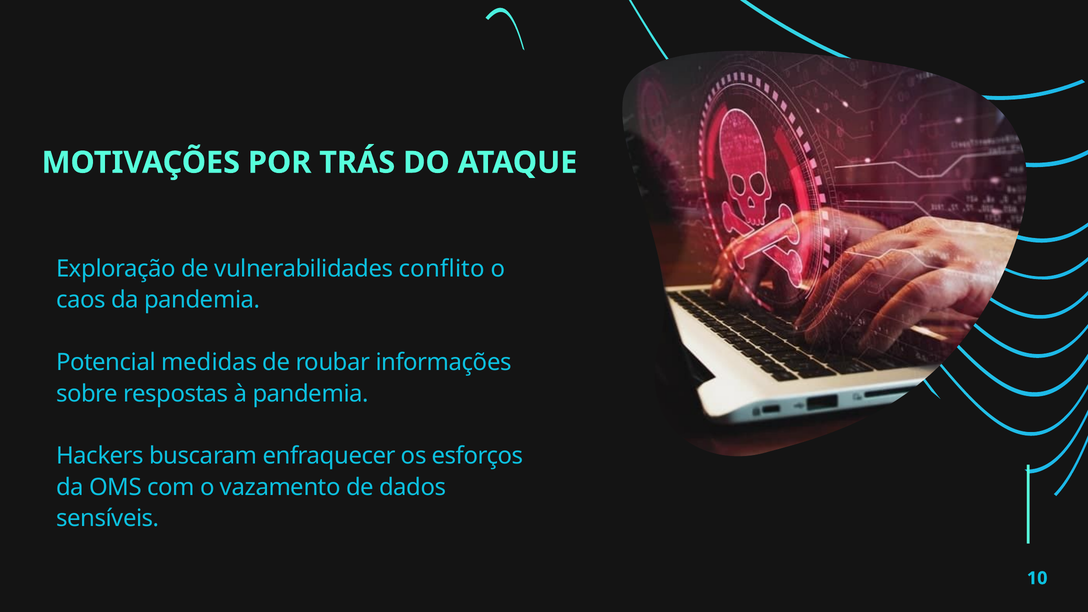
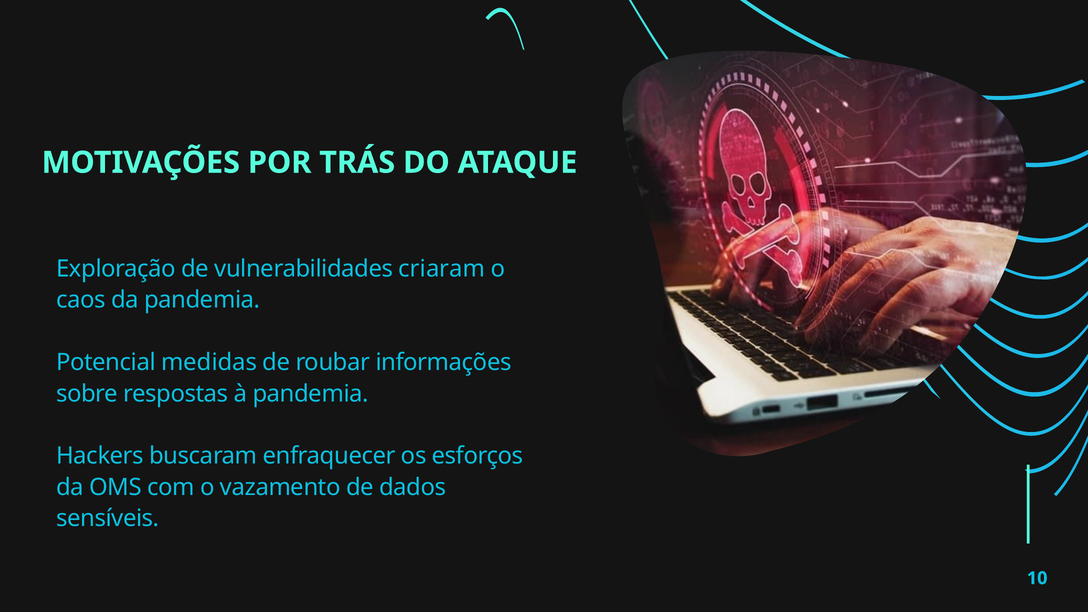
conflito: conflito -> criaram
